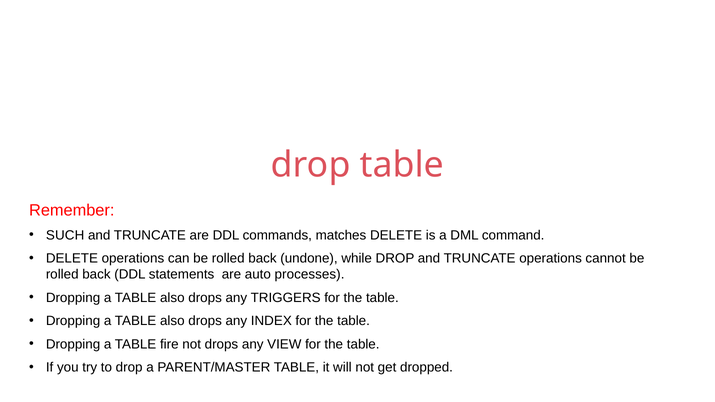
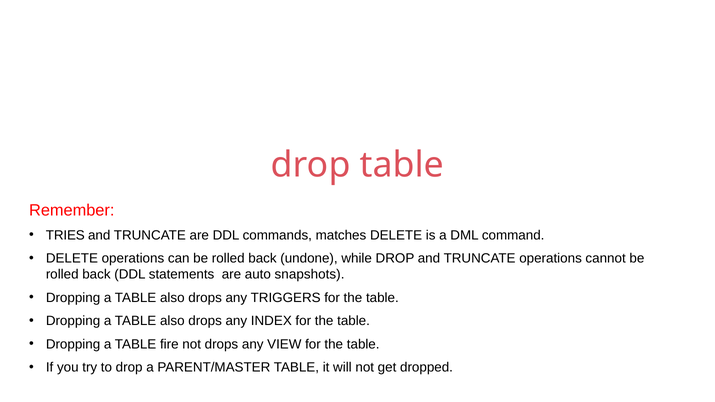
SUCH: SUCH -> TRIES
processes: processes -> snapshots
